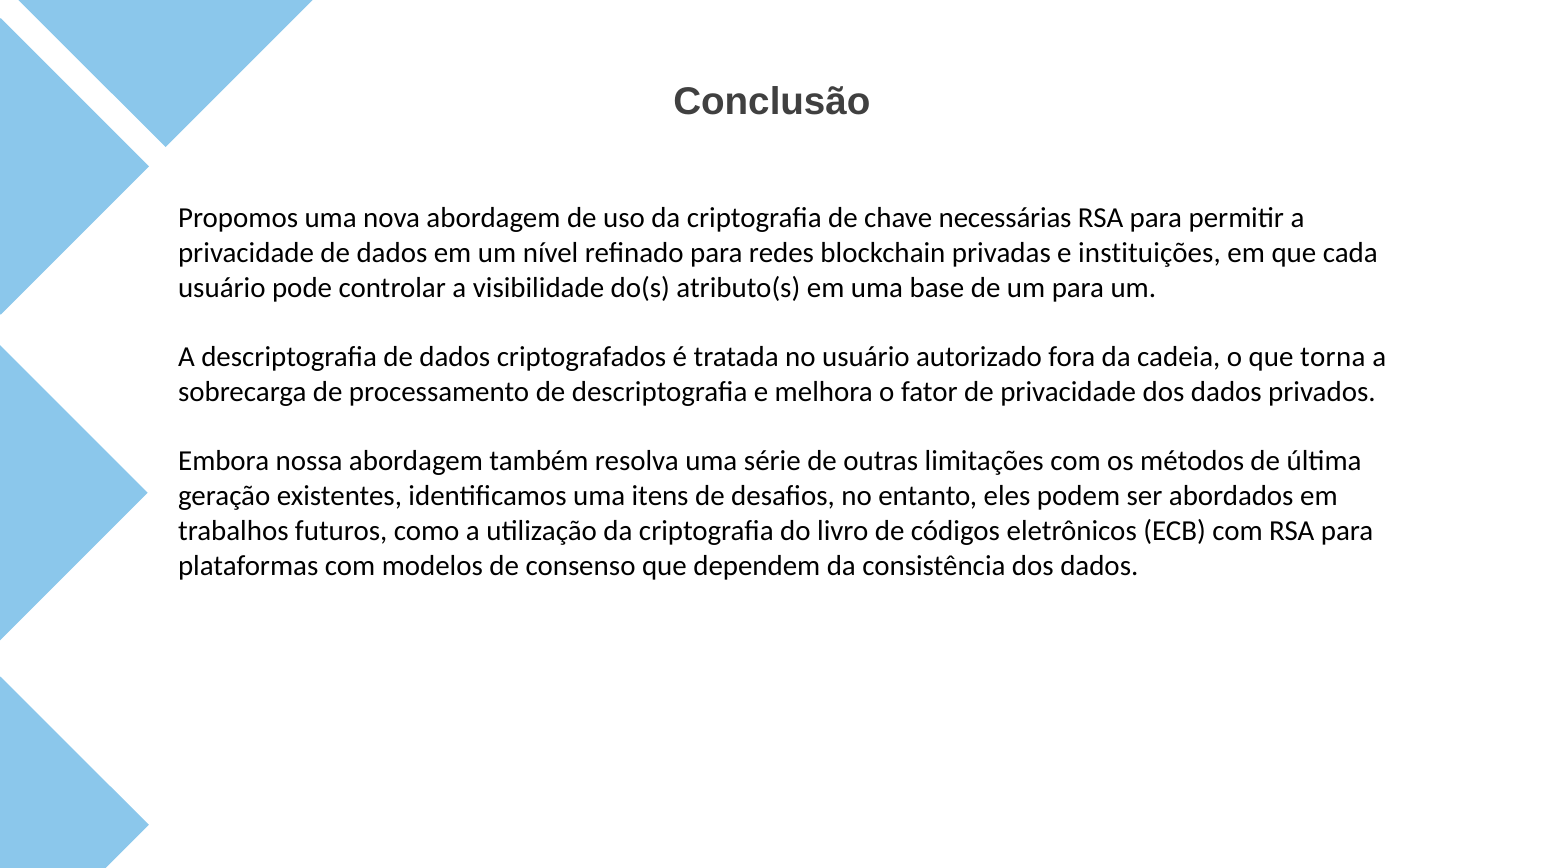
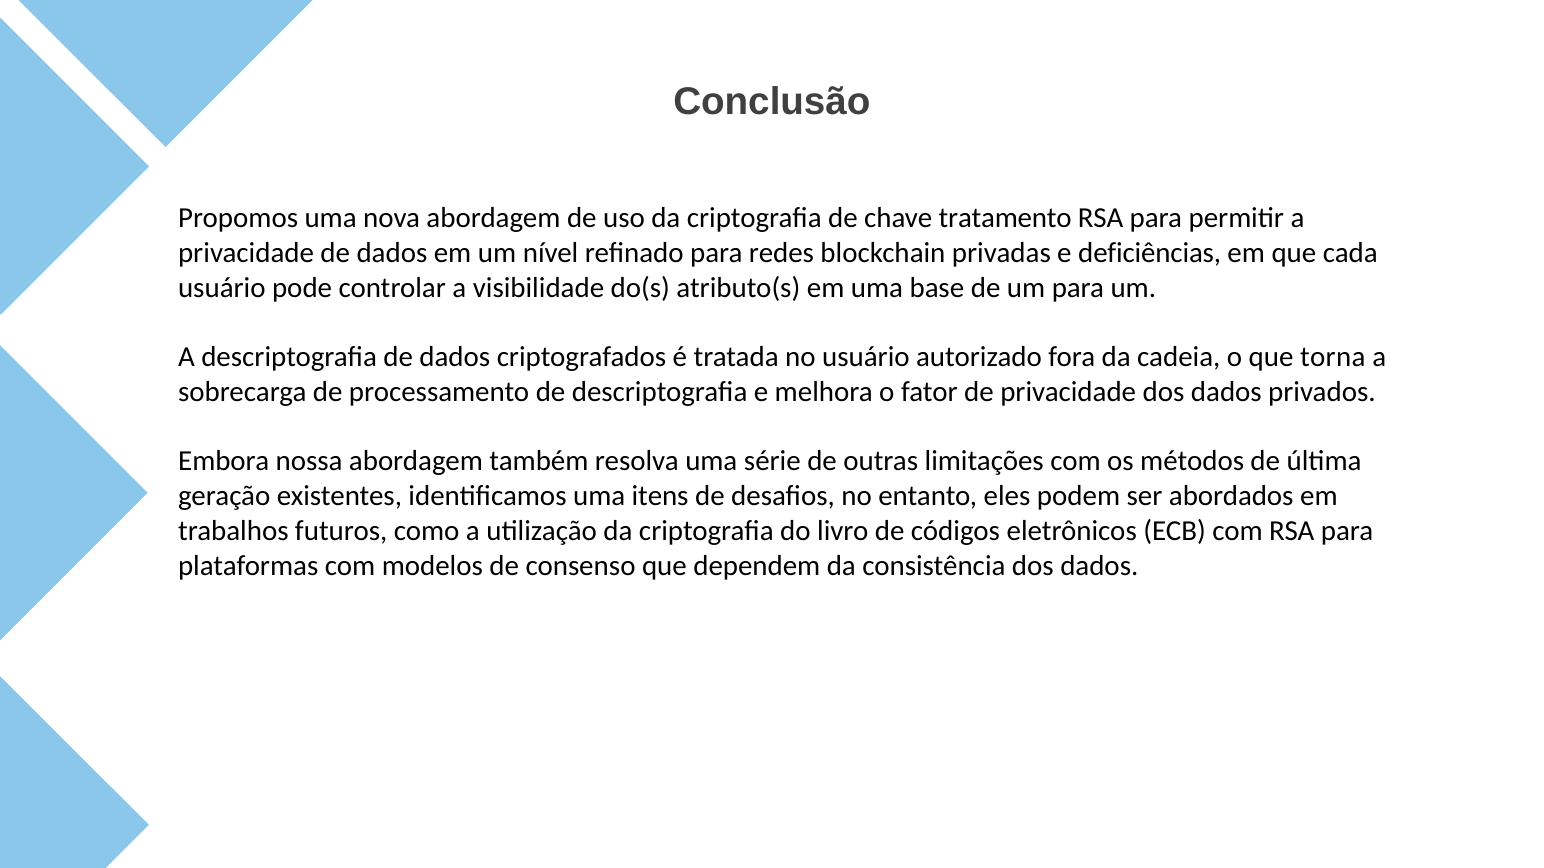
necessárias: necessárias -> tratamento
instituições: instituições -> deficiências
